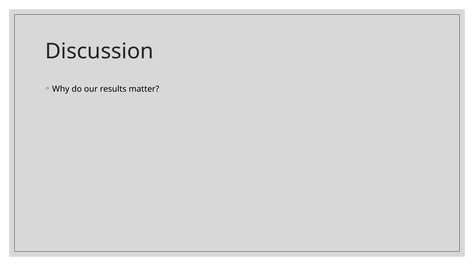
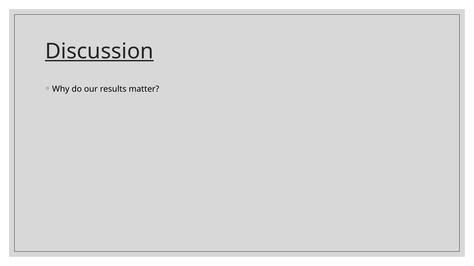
Discussion underline: none -> present
